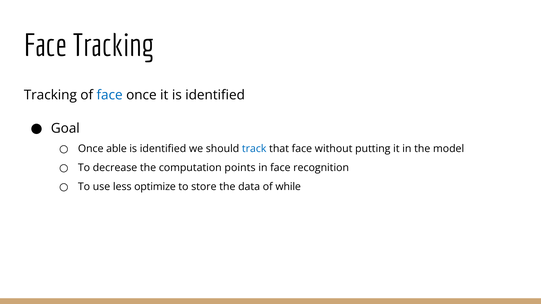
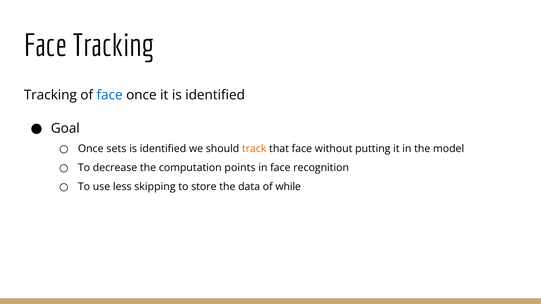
able: able -> sets
track colour: blue -> orange
optimize: optimize -> skipping
